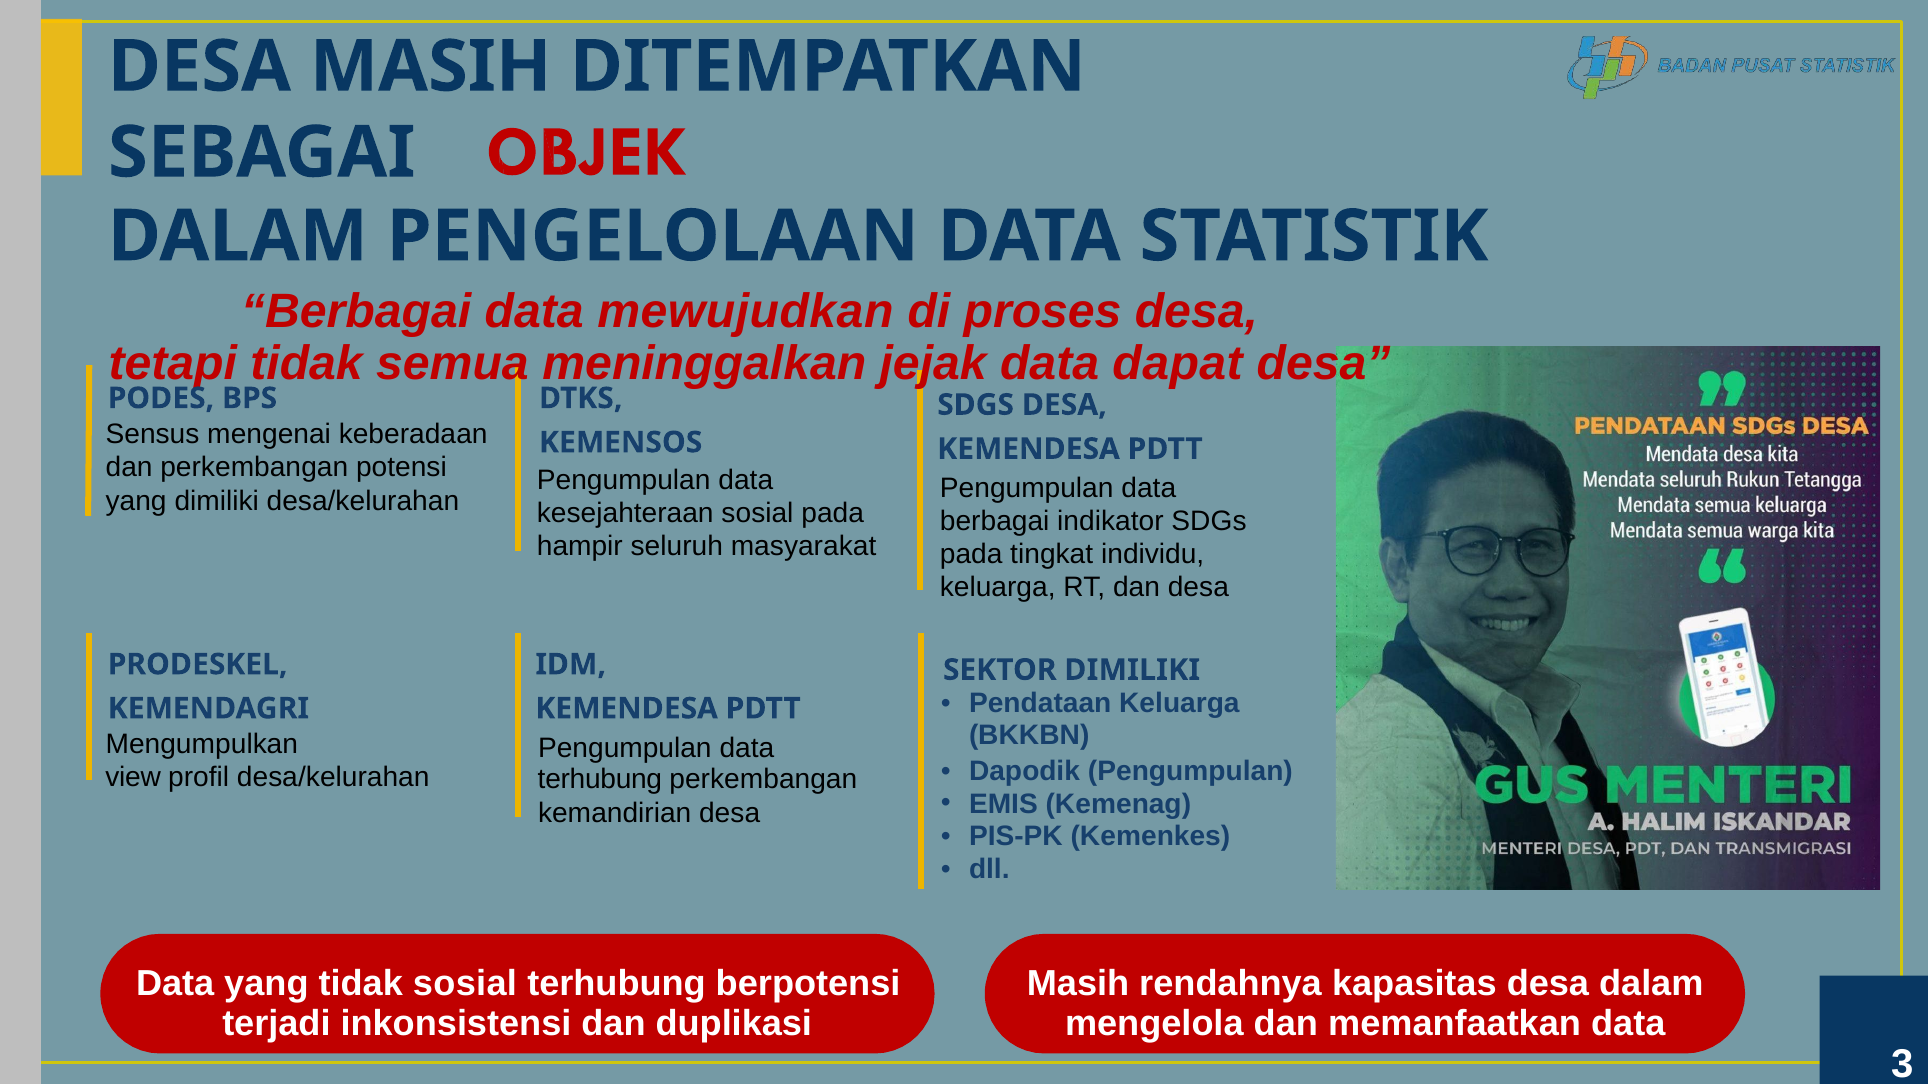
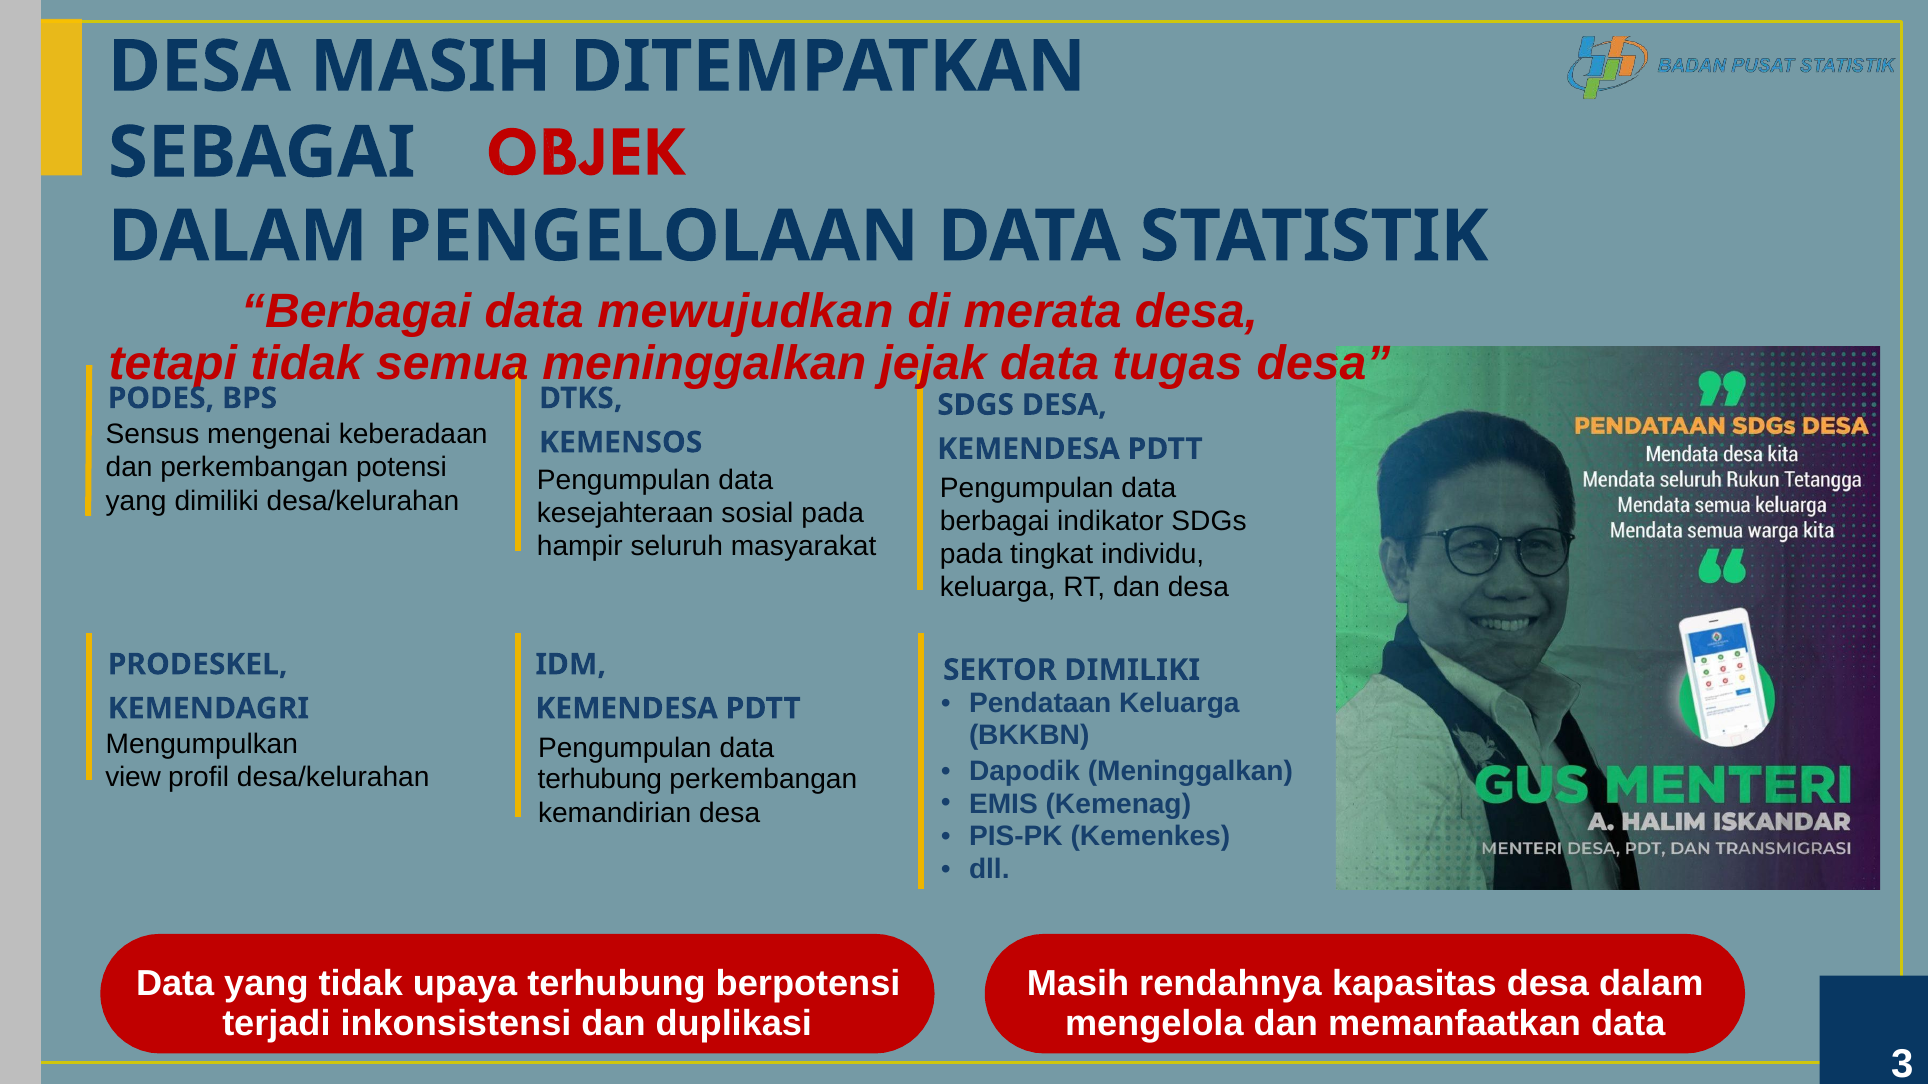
proses: proses -> merata
dapat: dapat -> tugas
Dapodik Pengumpulan: Pengumpulan -> Meninggalkan
tidak sosial: sosial -> upaya
